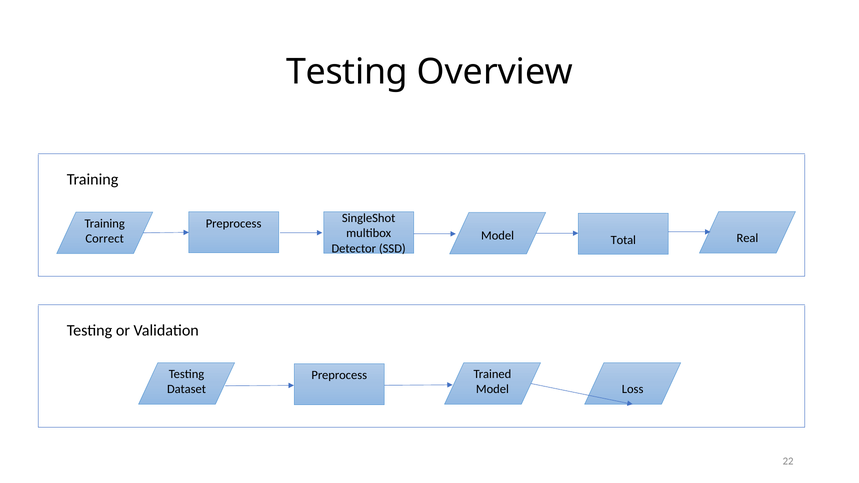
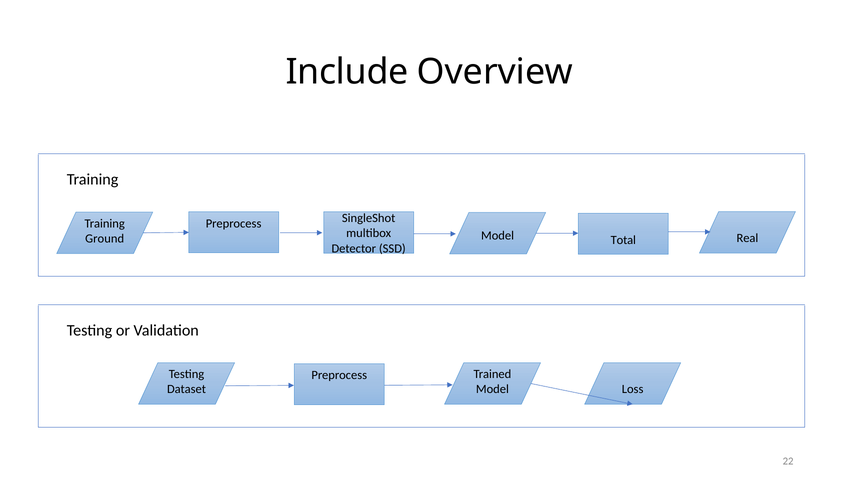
Testing at (347, 72): Testing -> Include
Correct: Correct -> Ground
